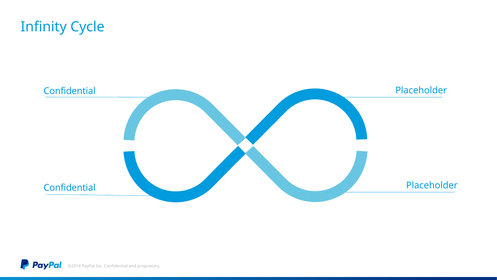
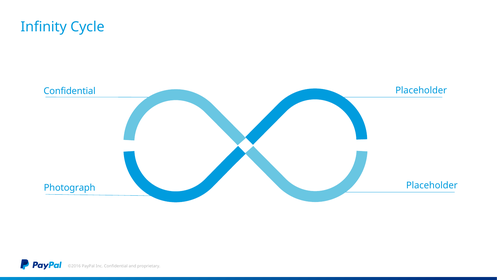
Confidential at (70, 188): Confidential -> Photograph
